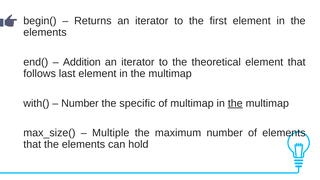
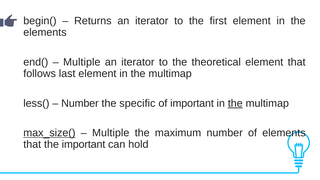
Addition at (82, 62): Addition -> Multiple
with(: with( -> less(
of multimap: multimap -> important
max_size( underline: none -> present
that the elements: elements -> important
